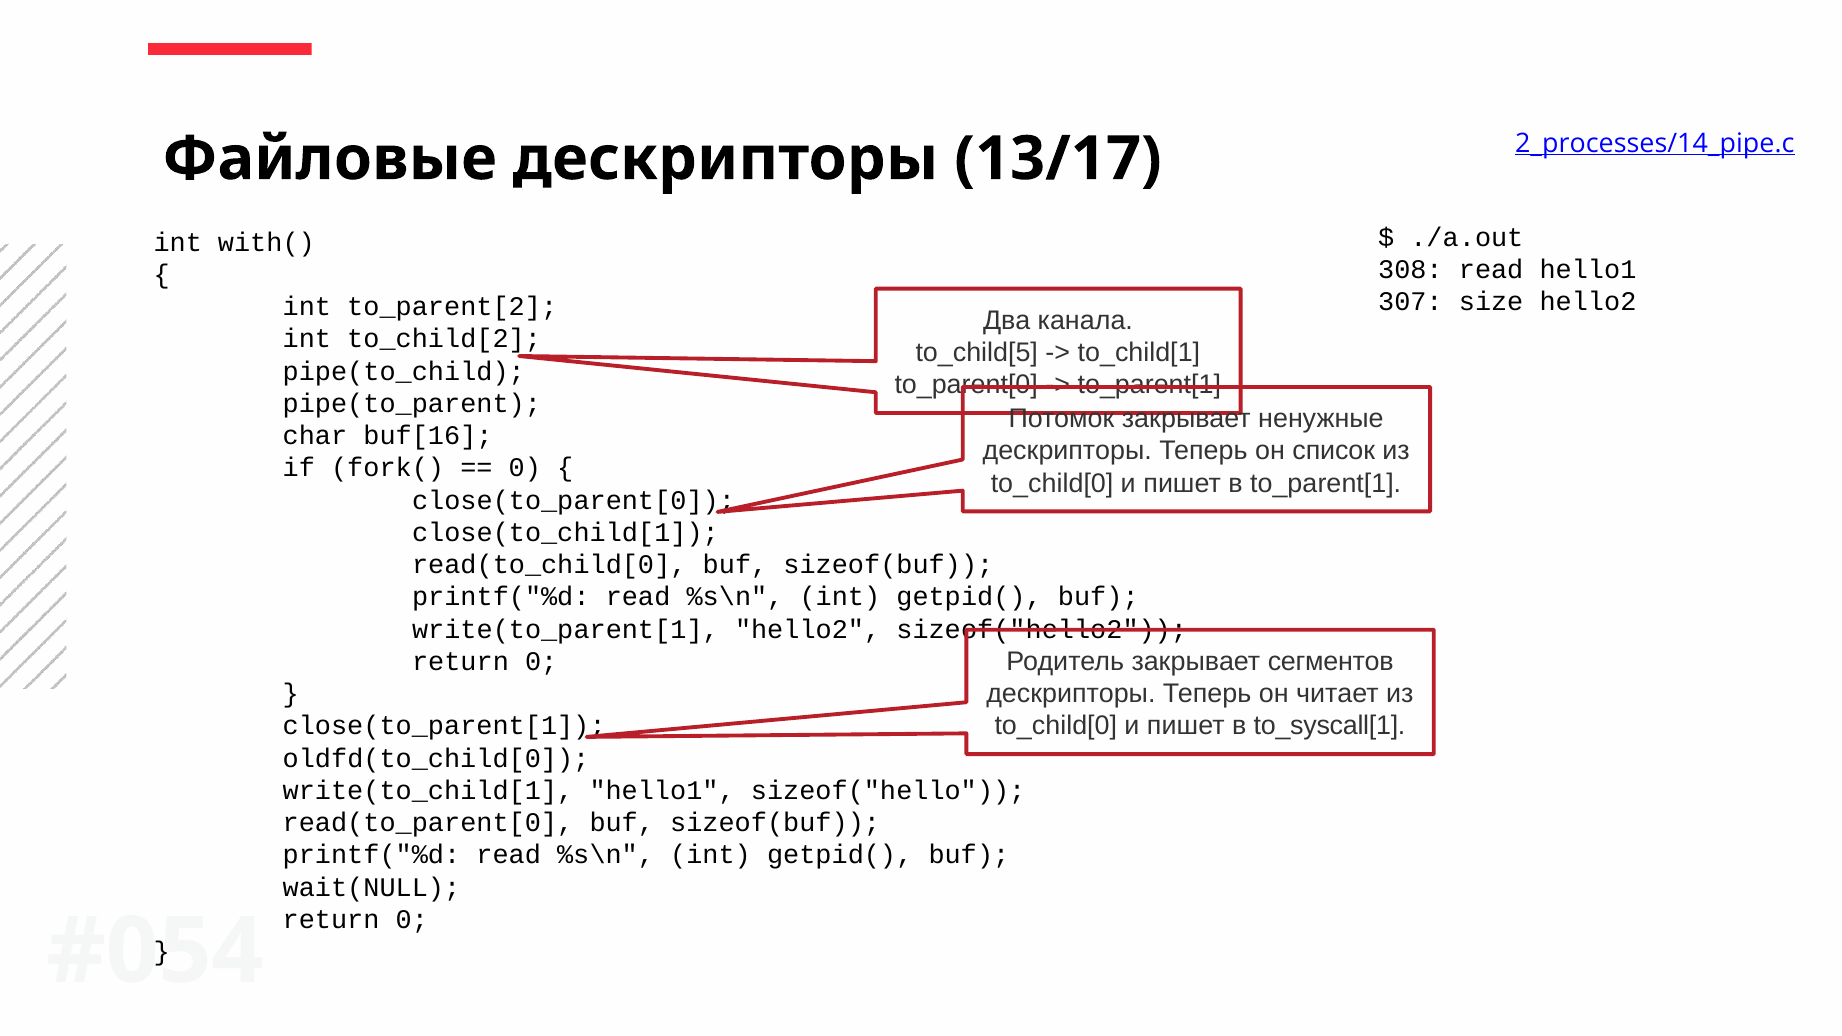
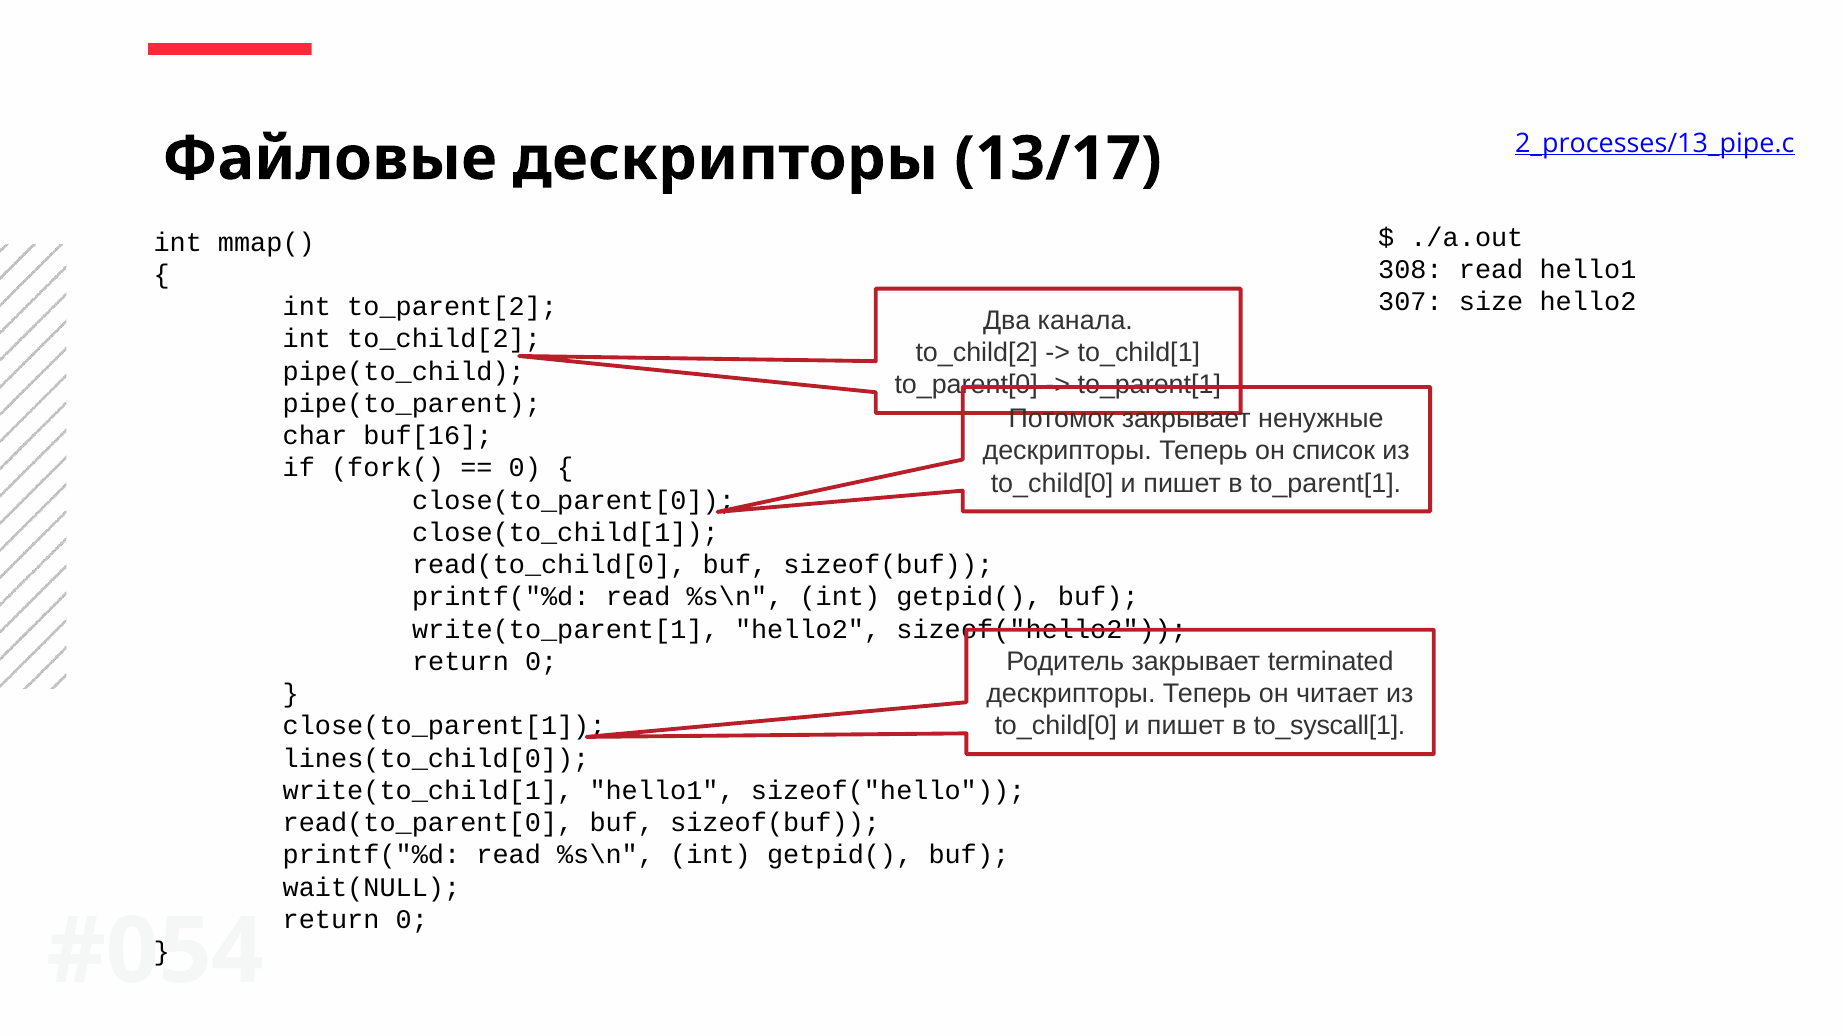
2_processes/14_pipe.c: 2_processes/14_pipe.c -> 2_processes/13_pipe.c
with(: with( -> mmap(
to_child[5 at (977, 353): to_child[5 -> to_child[2
сегментов: сегментов -> terminated
oldfd(to_child[0: oldfd(to_child[0 -> lines(to_child[0
